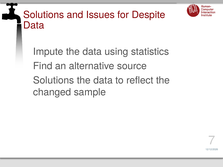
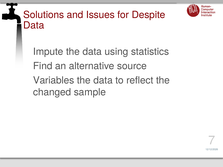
Solutions at (54, 80): Solutions -> Variables
